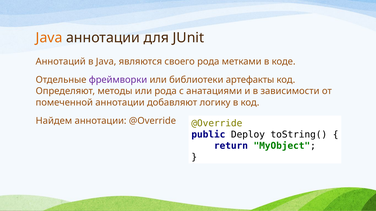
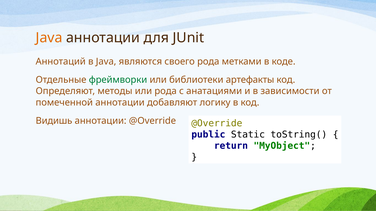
фреймворки colour: purple -> green
Найдем: Найдем -> Видишь
Deploy: Deploy -> Static
